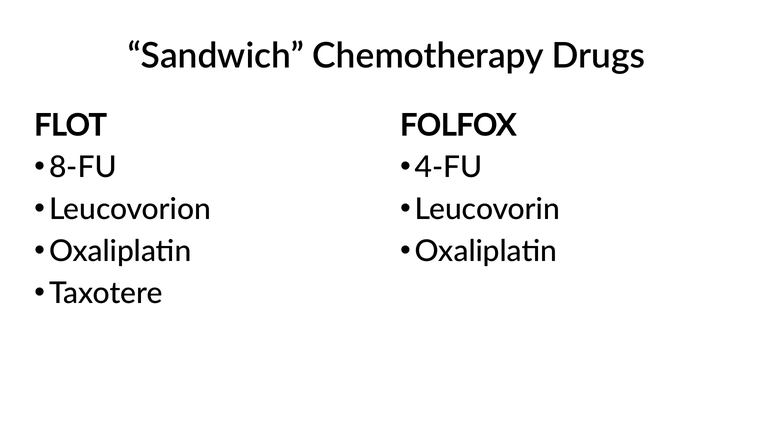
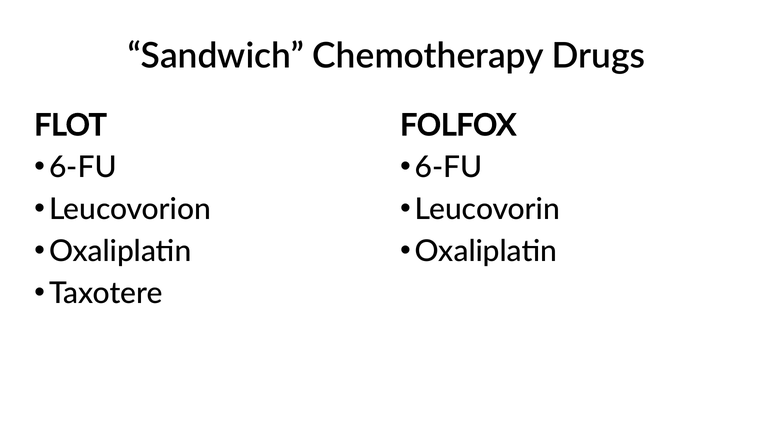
8-FU at (83, 167): 8-FU -> 6-FU
4-FU at (449, 167): 4-FU -> 6-FU
